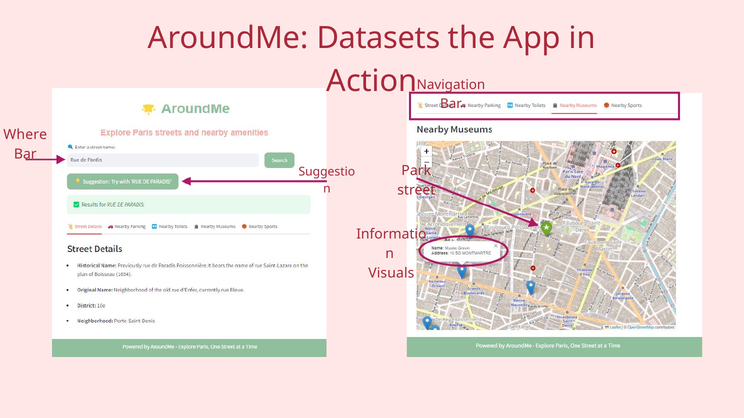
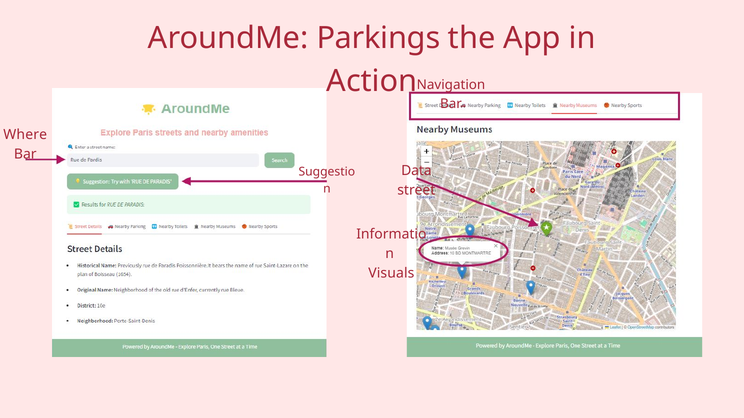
Datasets: Datasets -> Parkings
Park: Park -> Data
